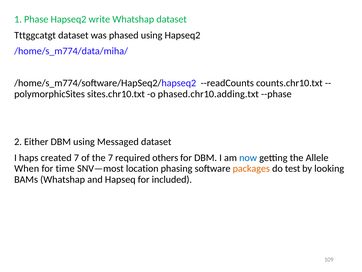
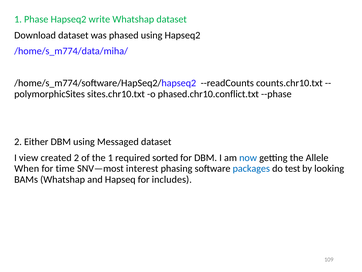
Tttggcatgt: Tttggcatgt -> Download
phased.chr10.adding.txt: phased.chr10.adding.txt -> phased.chr10.conflict.txt
haps: haps -> view
created 7: 7 -> 2
the 7: 7 -> 1
others: others -> sorted
location: location -> interest
packages colour: orange -> blue
included: included -> includes
